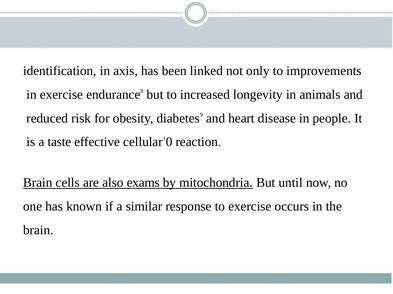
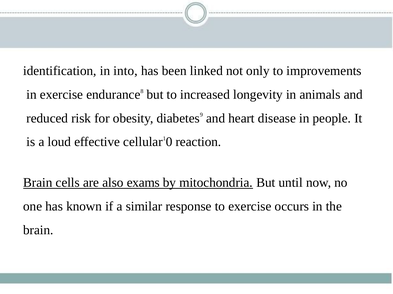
axis: axis -> into
taste: taste -> loud
